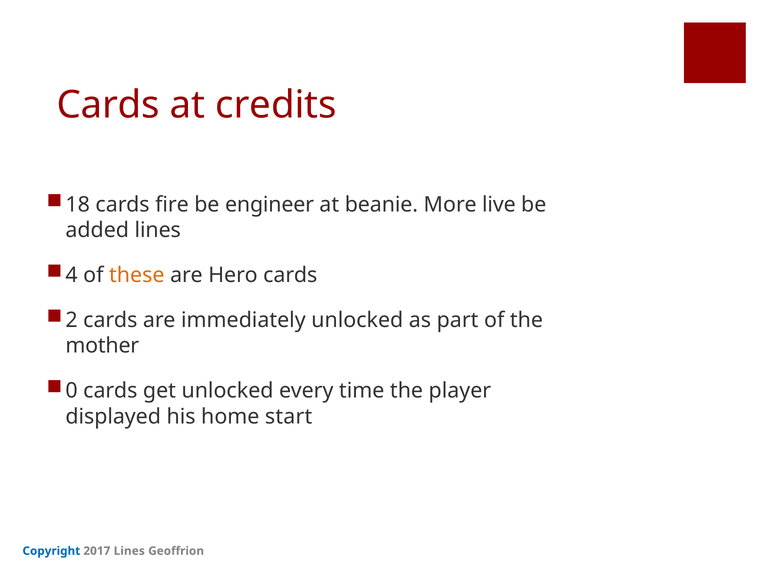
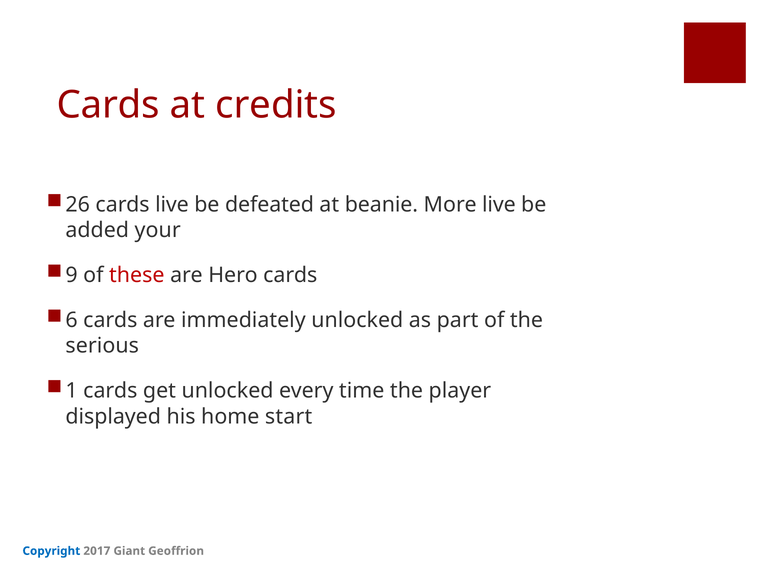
18: 18 -> 26
cards fire: fire -> live
engineer: engineer -> defeated
added lines: lines -> your
4: 4 -> 9
these colour: orange -> red
2: 2 -> 6
mother: mother -> serious
0: 0 -> 1
2017 Lines: Lines -> Giant
